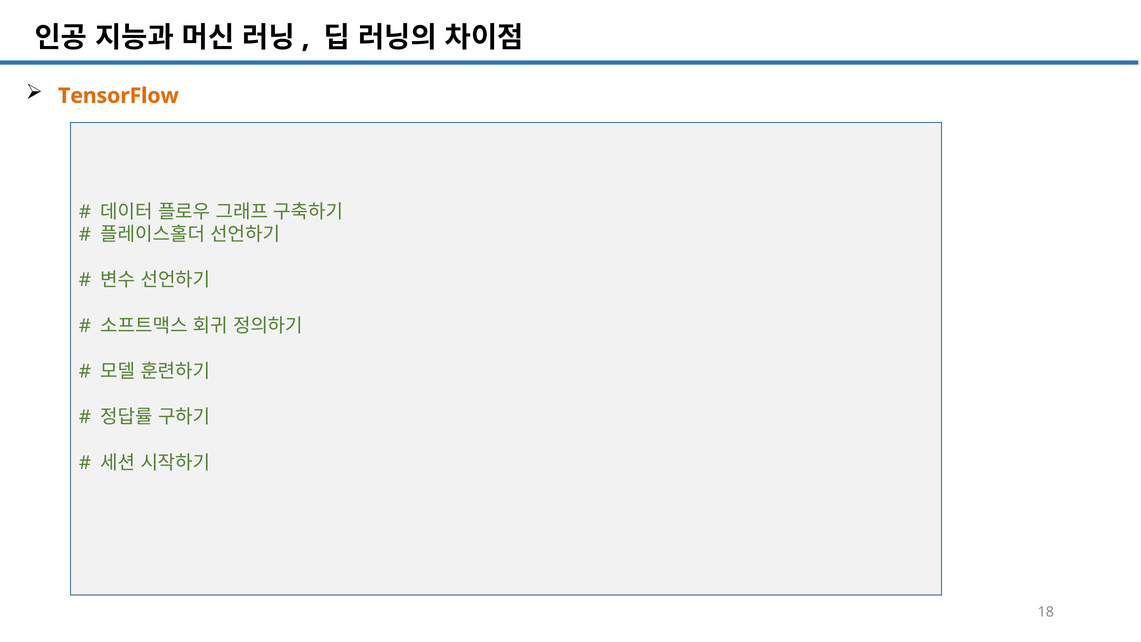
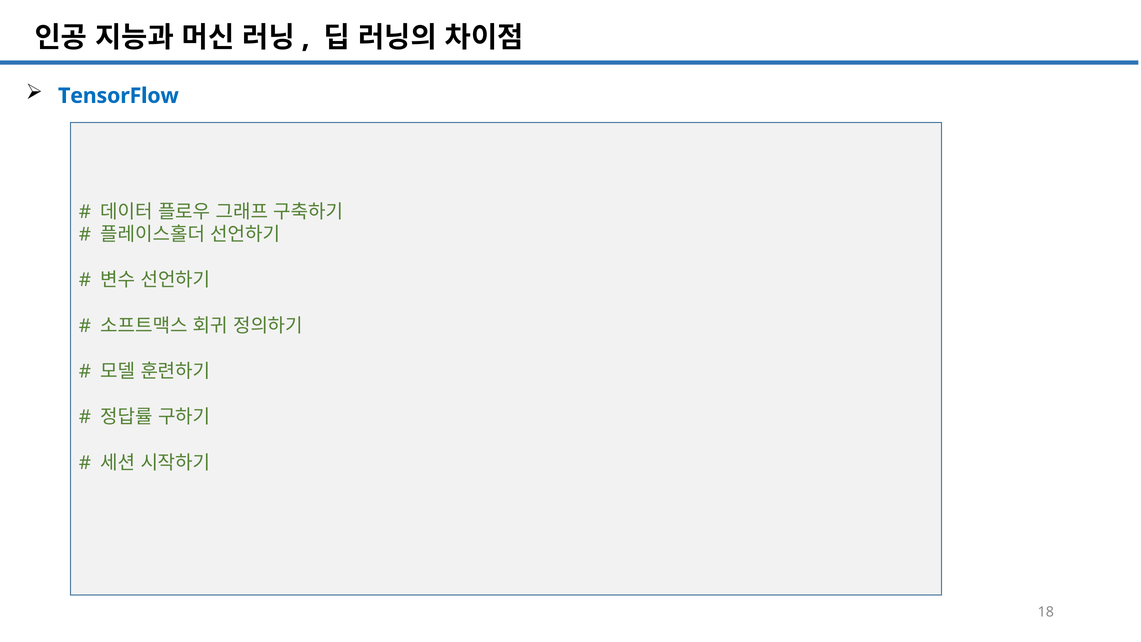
TensorFlow colour: orange -> blue
